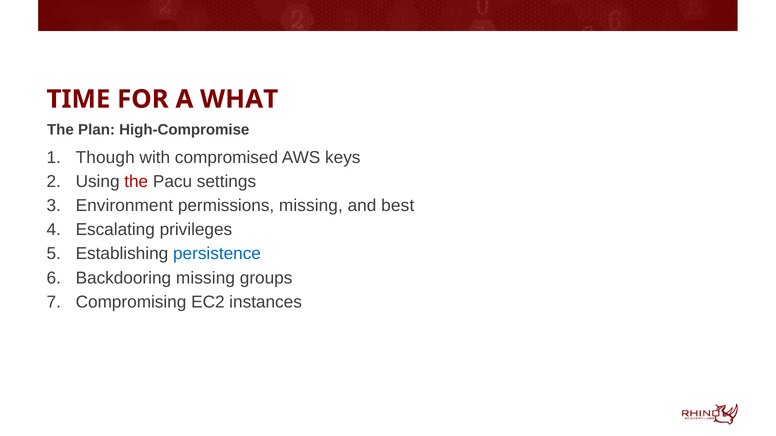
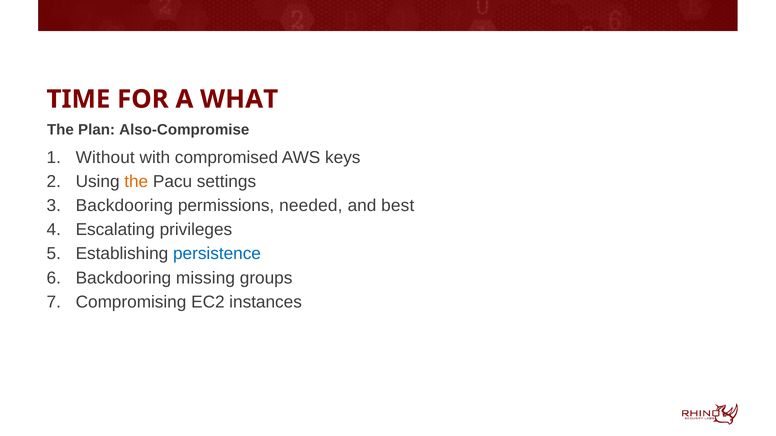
High-Compromise: High-Compromise -> Also-Compromise
Though: Though -> Without
the at (136, 182) colour: red -> orange
Environment at (124, 206): Environment -> Backdooring
permissions missing: missing -> needed
